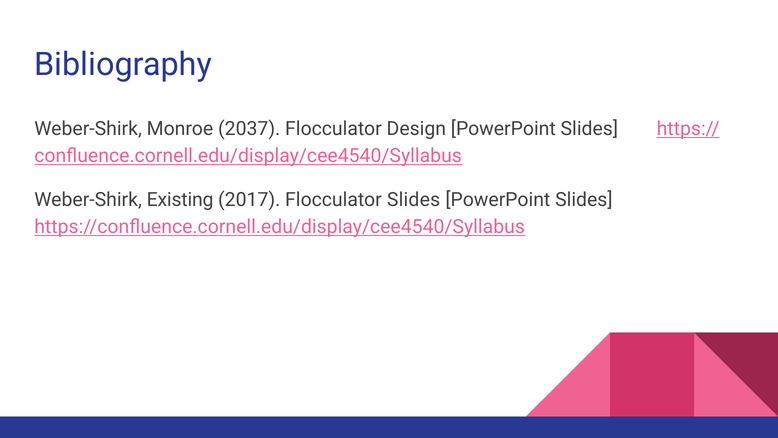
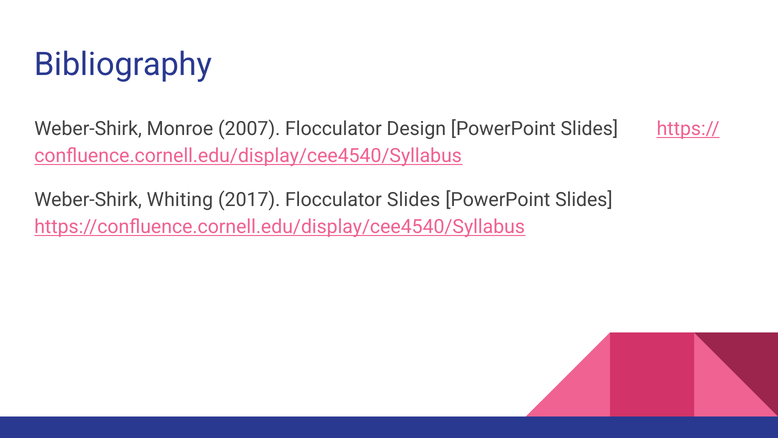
2037: 2037 -> 2007
Existing: Existing -> Whiting
